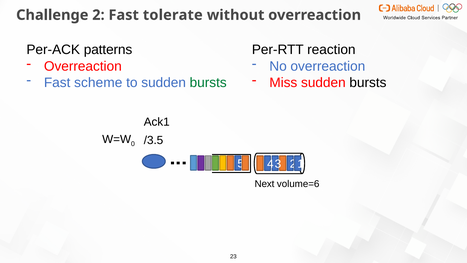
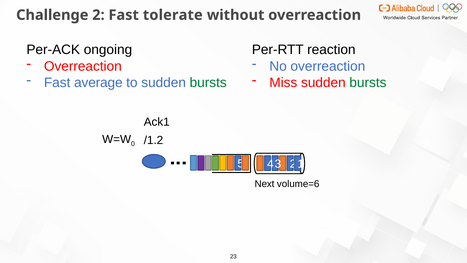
patterns: patterns -> ongoing
scheme: scheme -> average
bursts at (368, 82) colour: black -> green
/3.5: /3.5 -> /1.2
